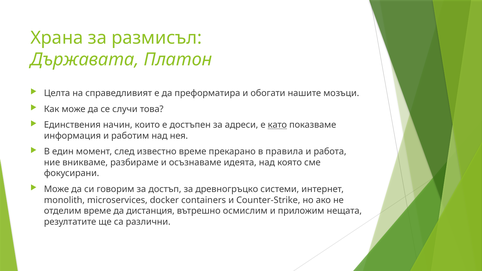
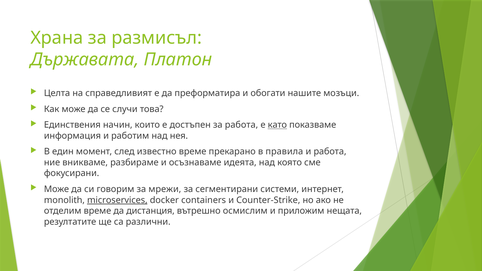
за адреси: адреси -> работа
достъп: достъп -> мрежи
древногръцко: древногръцко -> сегментирани
microservices underline: none -> present
